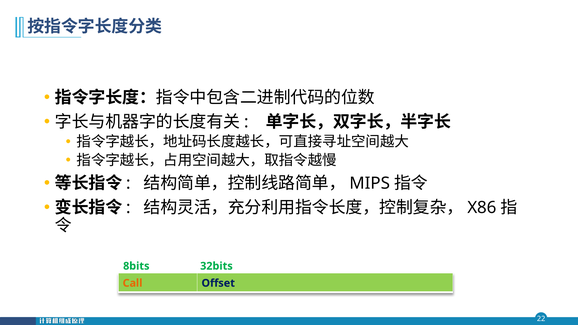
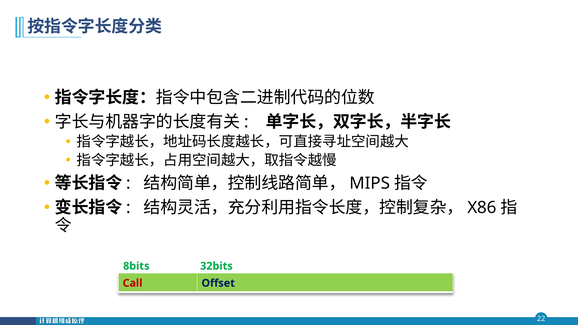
Call colour: orange -> red
